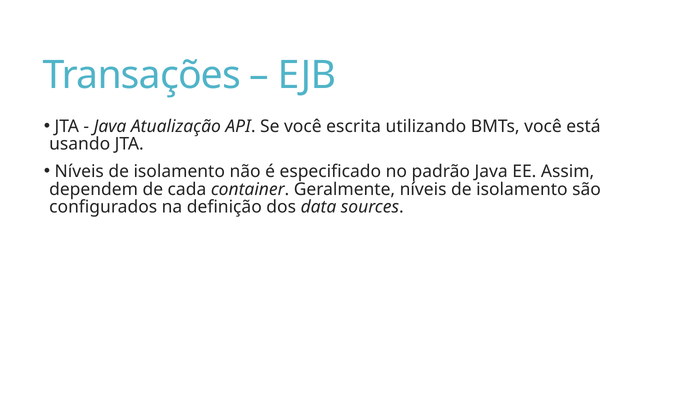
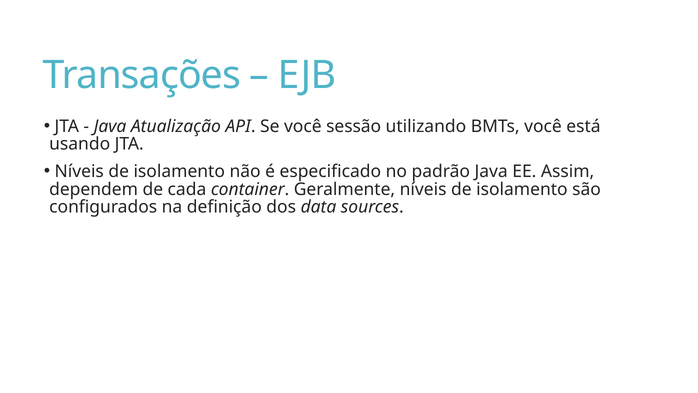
escrita: escrita -> sessão
